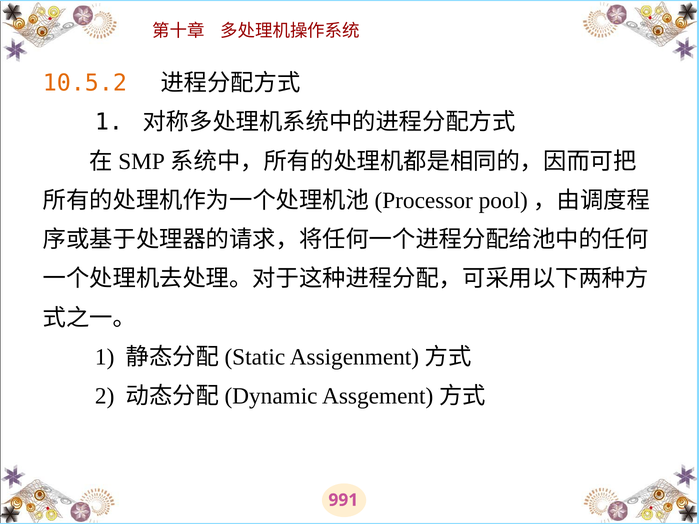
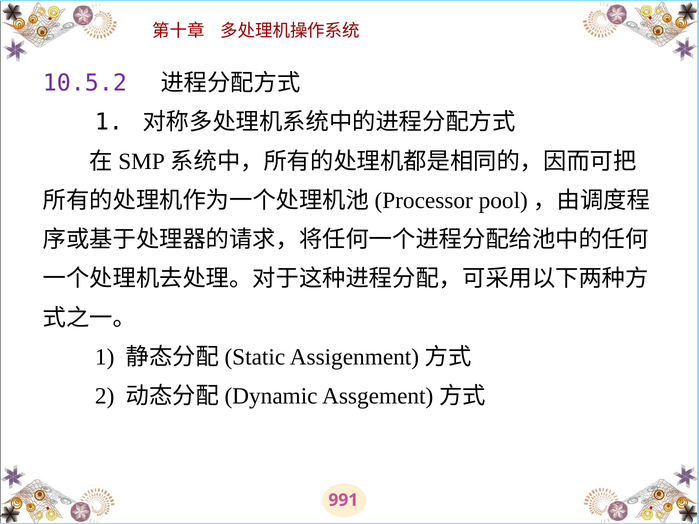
10.5.2 colour: orange -> purple
